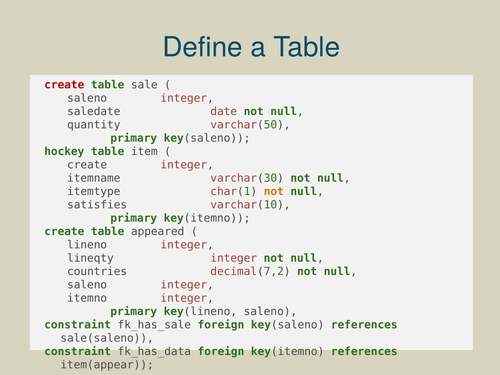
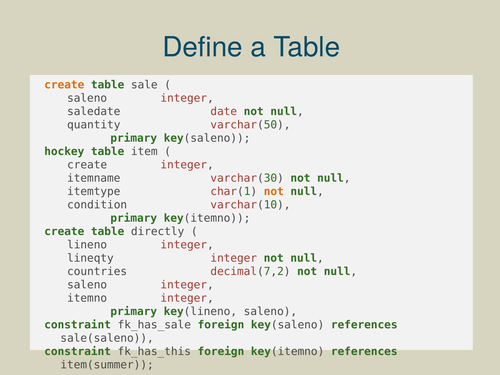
create at (64, 85) colour: red -> orange
satisfies: satisfies -> condition
appeared: appeared -> directly
fk_has_data: fk_has_data -> fk_has_this
item(appear: item(appear -> item(summer
